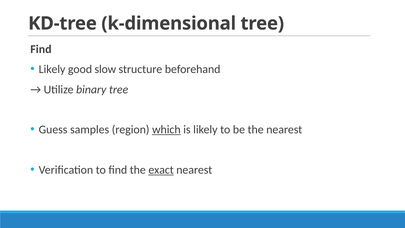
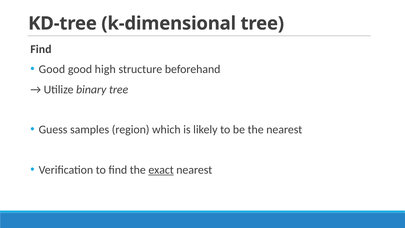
Likely at (52, 69): Likely -> Good
slow: slow -> high
which underline: present -> none
